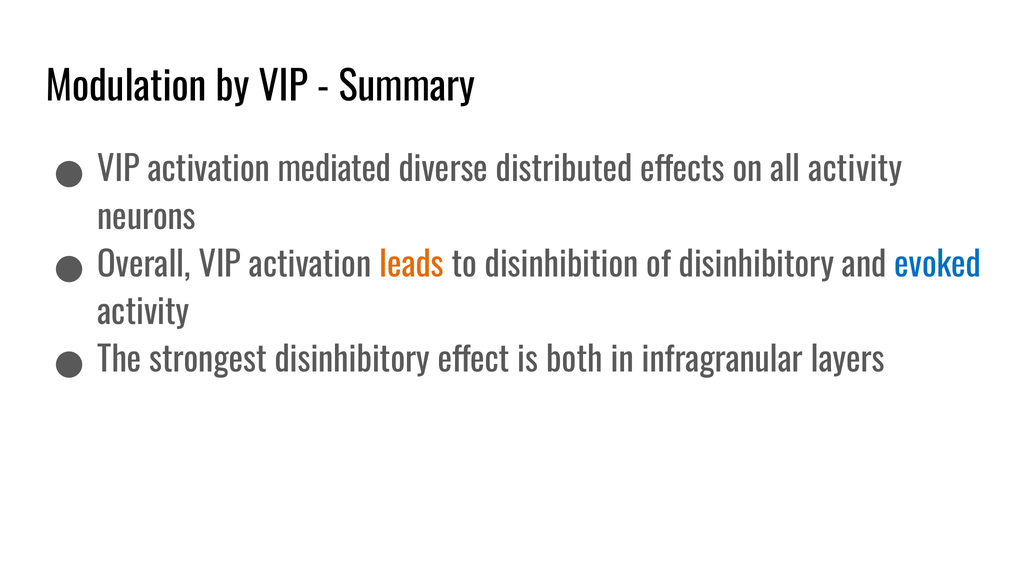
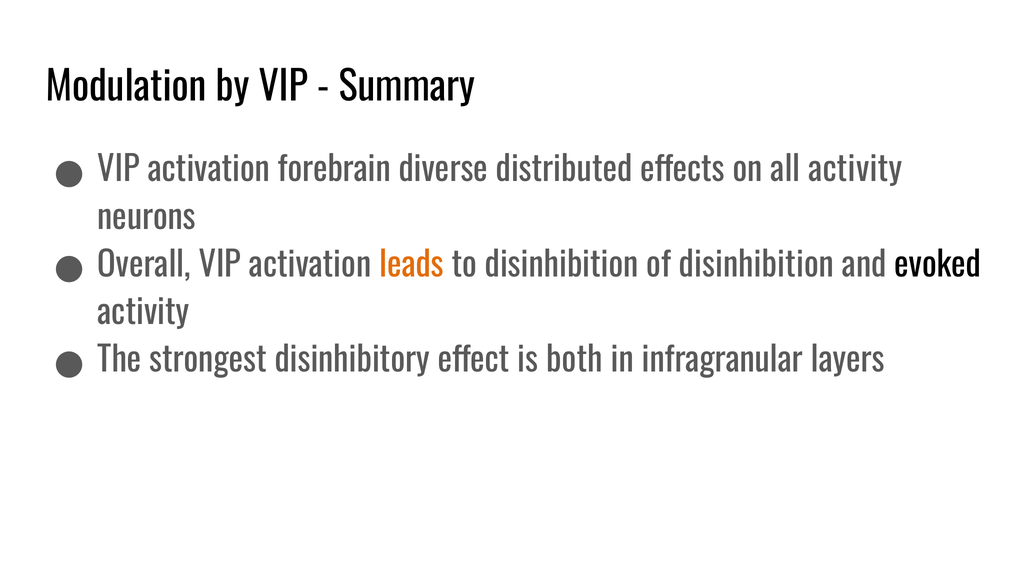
mediated: mediated -> forebrain
of disinhibitory: disinhibitory -> disinhibition
evoked colour: blue -> black
